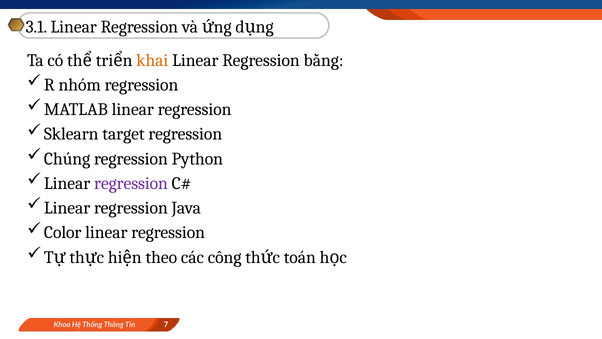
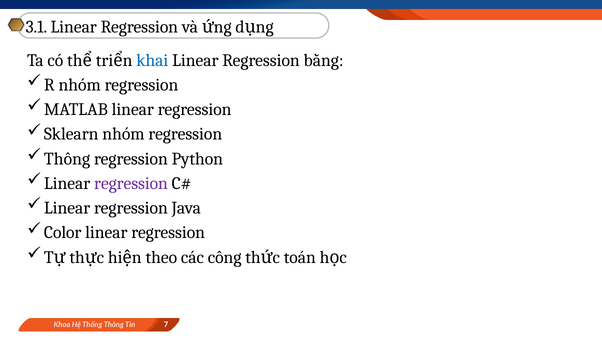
khai colour: orange -> blue
Sklearn target: target -> nhóm
Chúng at (67, 159): Chúng -> Thông
